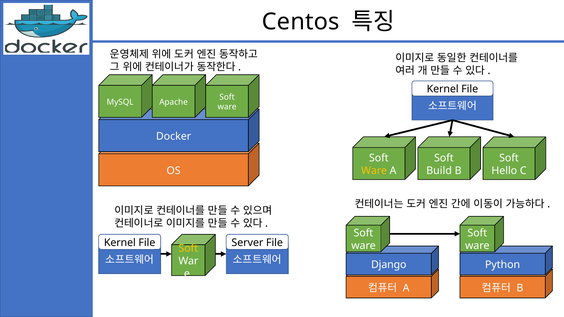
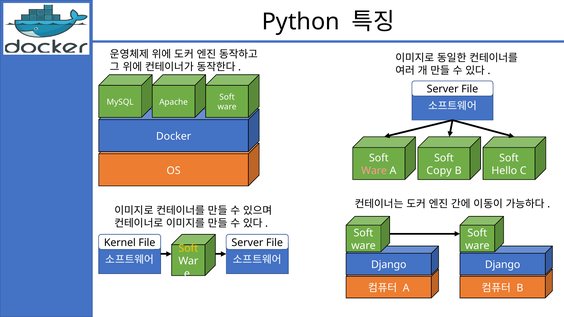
Centos: Centos -> Python
Kernel at (443, 89): Kernel -> Server
Ware at (374, 171) colour: yellow -> pink
Build: Build -> Copy
Python at (503, 265): Python -> Django
